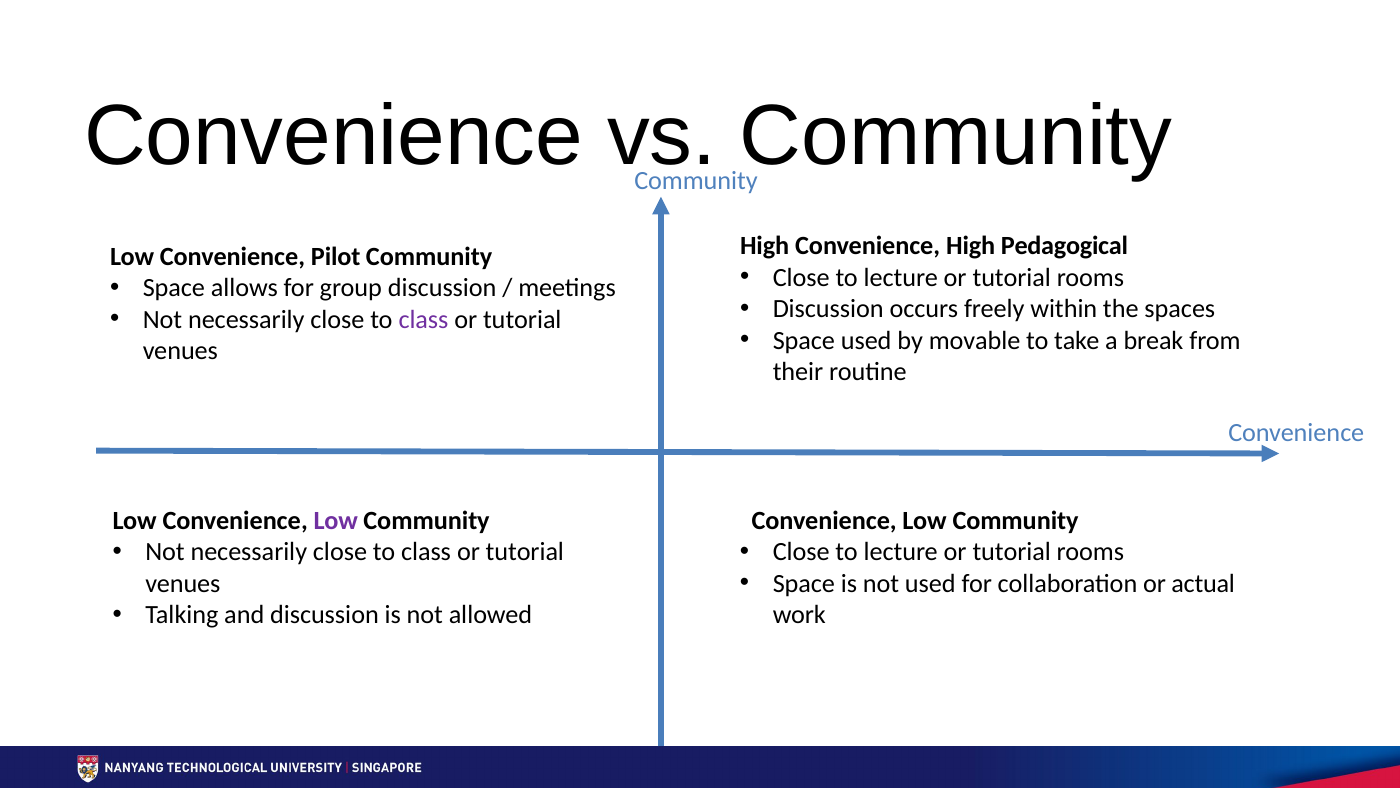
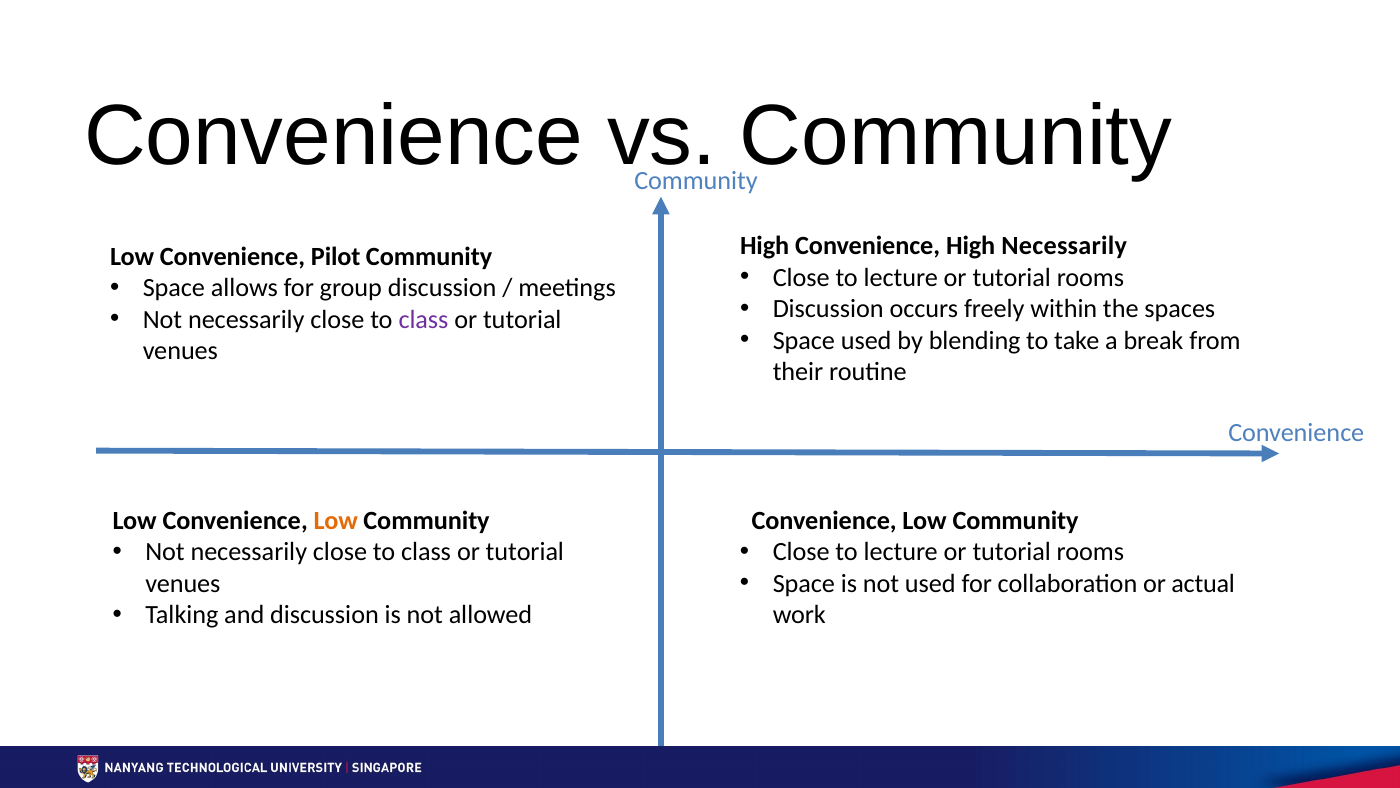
High Pedagogical: Pedagogical -> Necessarily
movable: movable -> blending
Low at (336, 520) colour: purple -> orange
